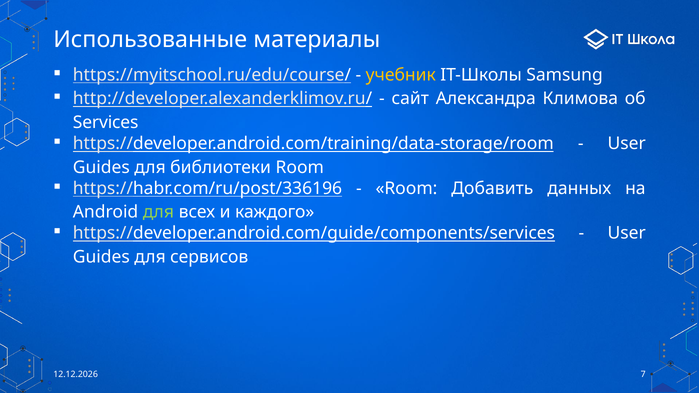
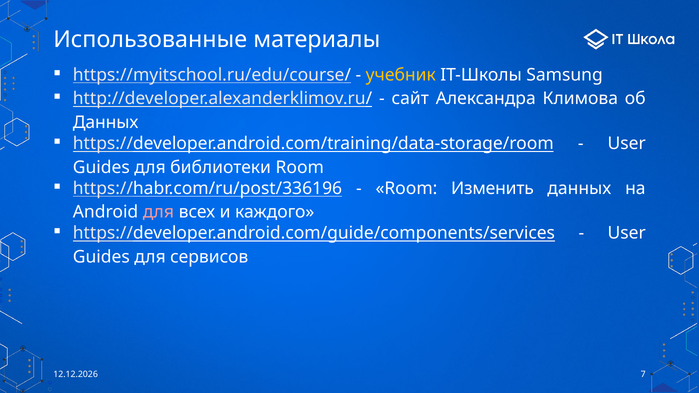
Services at (106, 123): Services -> Данных
Добавить: Добавить -> Изменить
для at (158, 212) colour: light green -> pink
